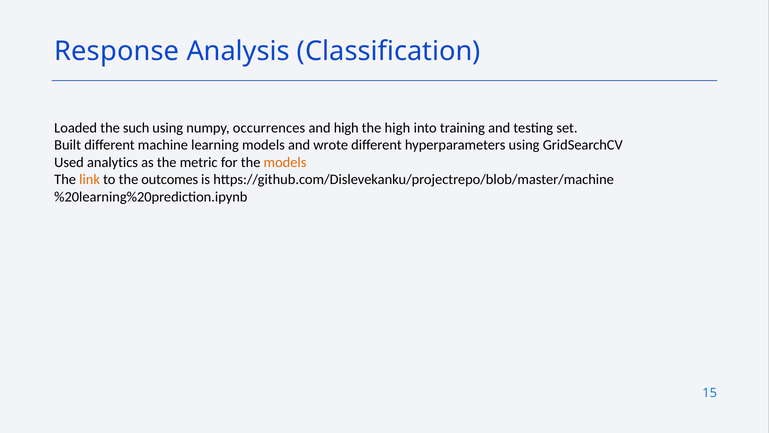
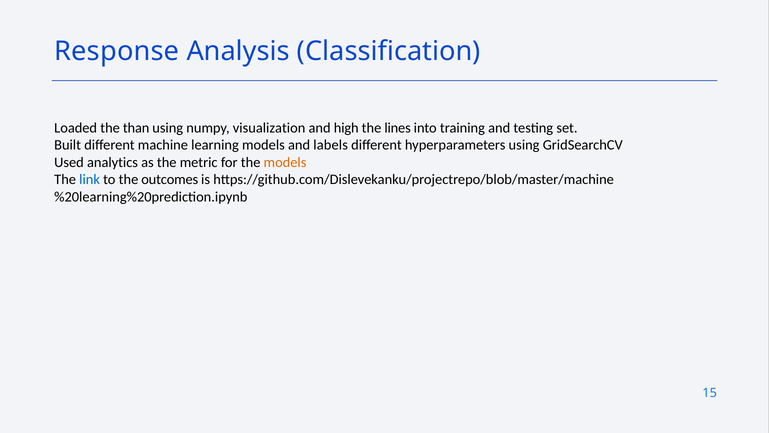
such: such -> than
occurrences: occurrences -> visualization
the high: high -> lines
wrote: wrote -> labels
link colour: orange -> blue
